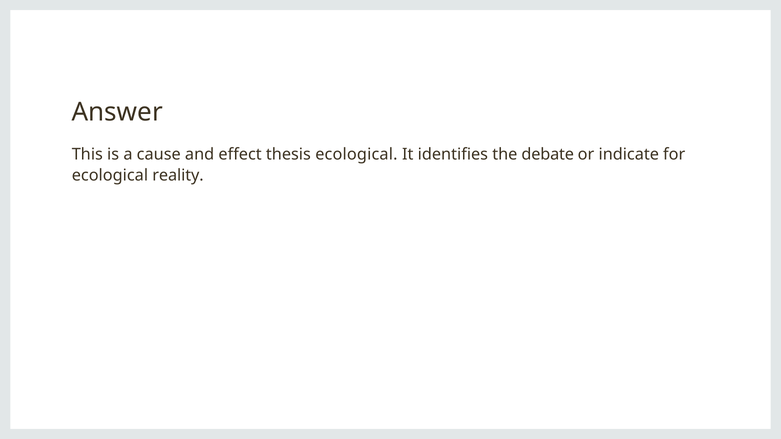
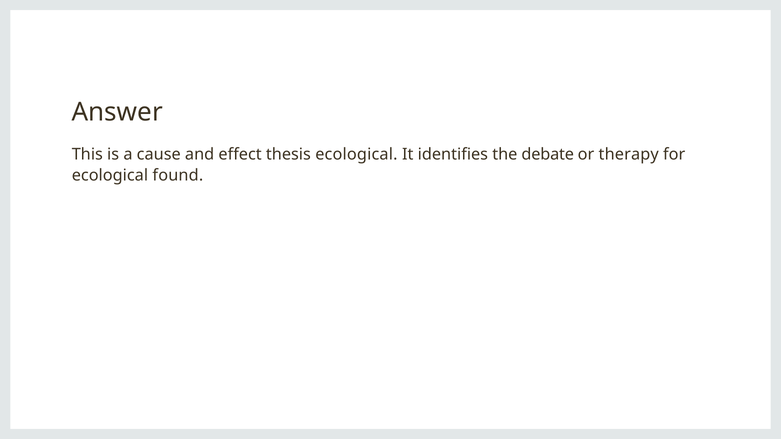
indicate: indicate -> therapy
reality: reality -> found
